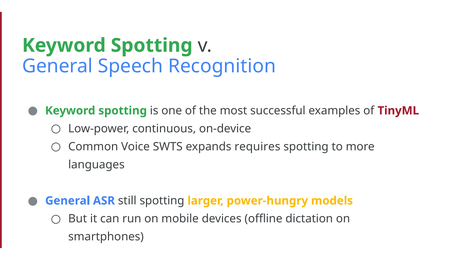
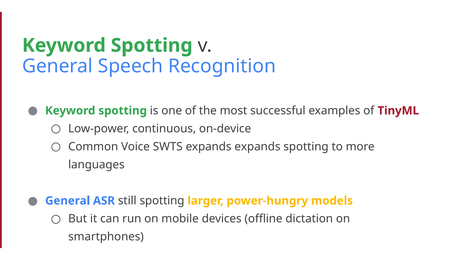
expands requires: requires -> expands
